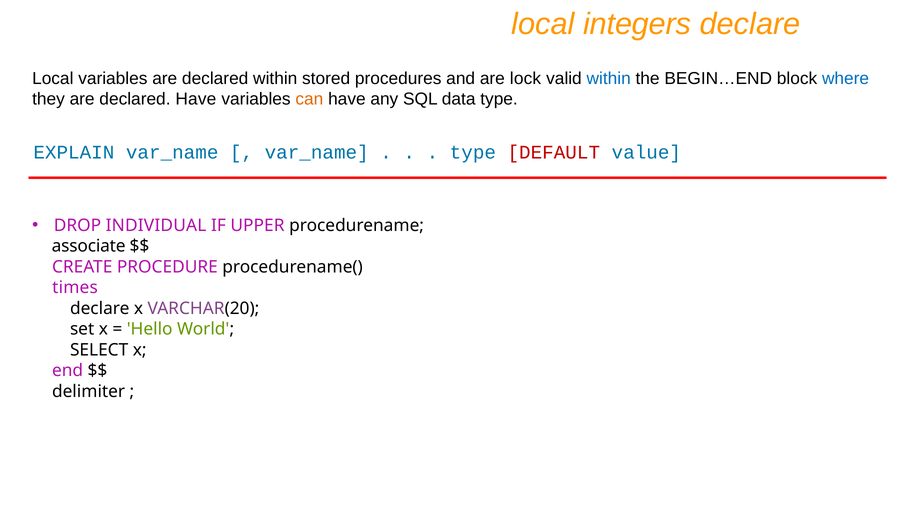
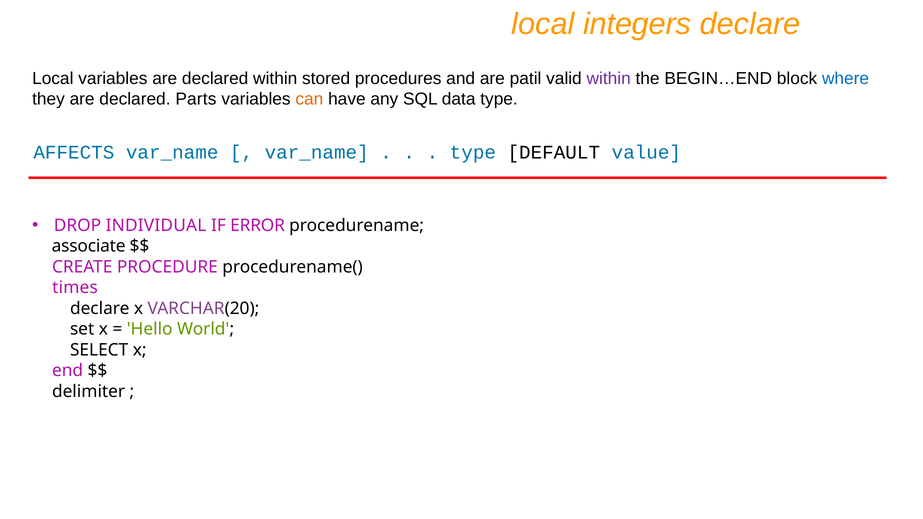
lock: lock -> patil
within at (609, 78) colour: blue -> purple
declared Have: Have -> Parts
EXPLAIN: EXPLAIN -> AFFECTS
DEFAULT colour: red -> black
UPPER: UPPER -> ERROR
